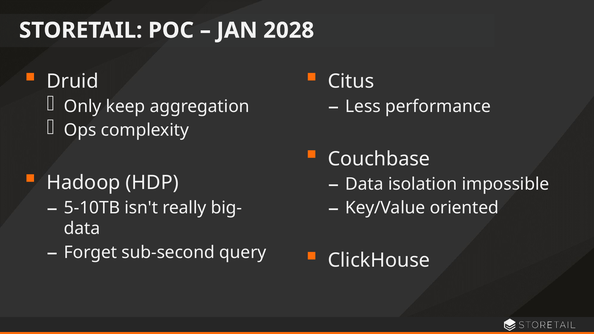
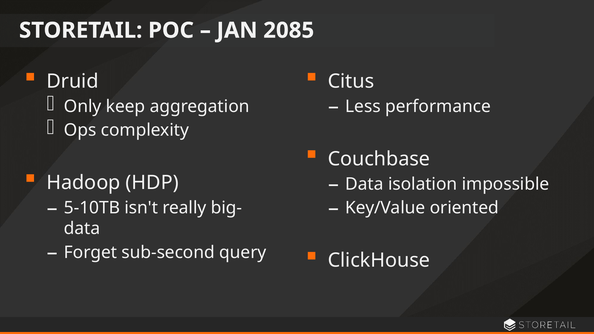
2028: 2028 -> 2085
